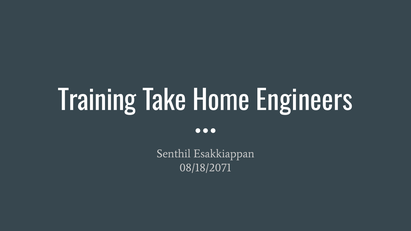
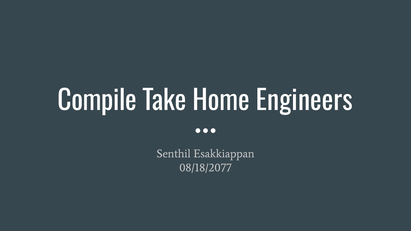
Training: Training -> Compile
08/18/2071: 08/18/2071 -> 08/18/2077
